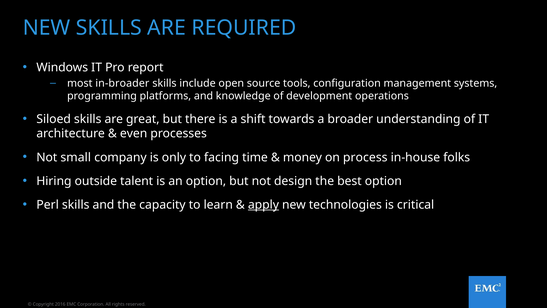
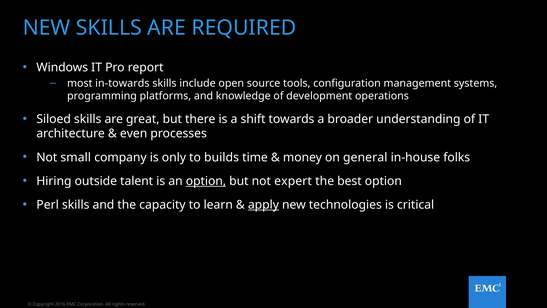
in-broader: in-broader -> in-towards
facing: facing -> builds
process: process -> general
option at (206, 181) underline: none -> present
design: design -> expert
